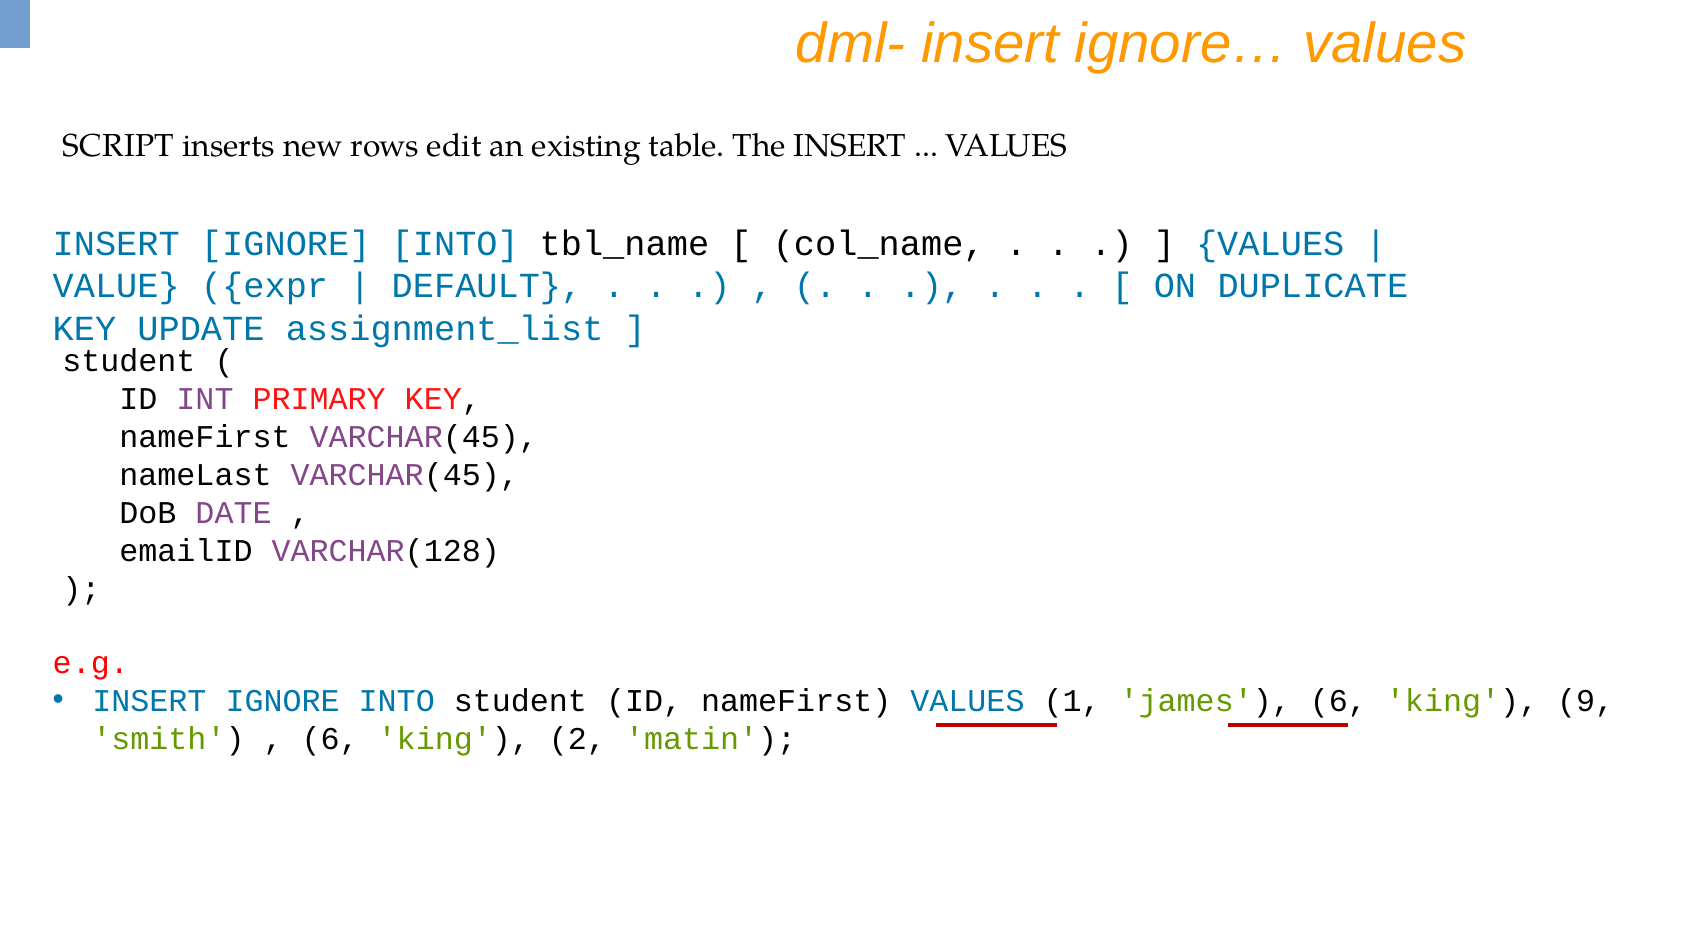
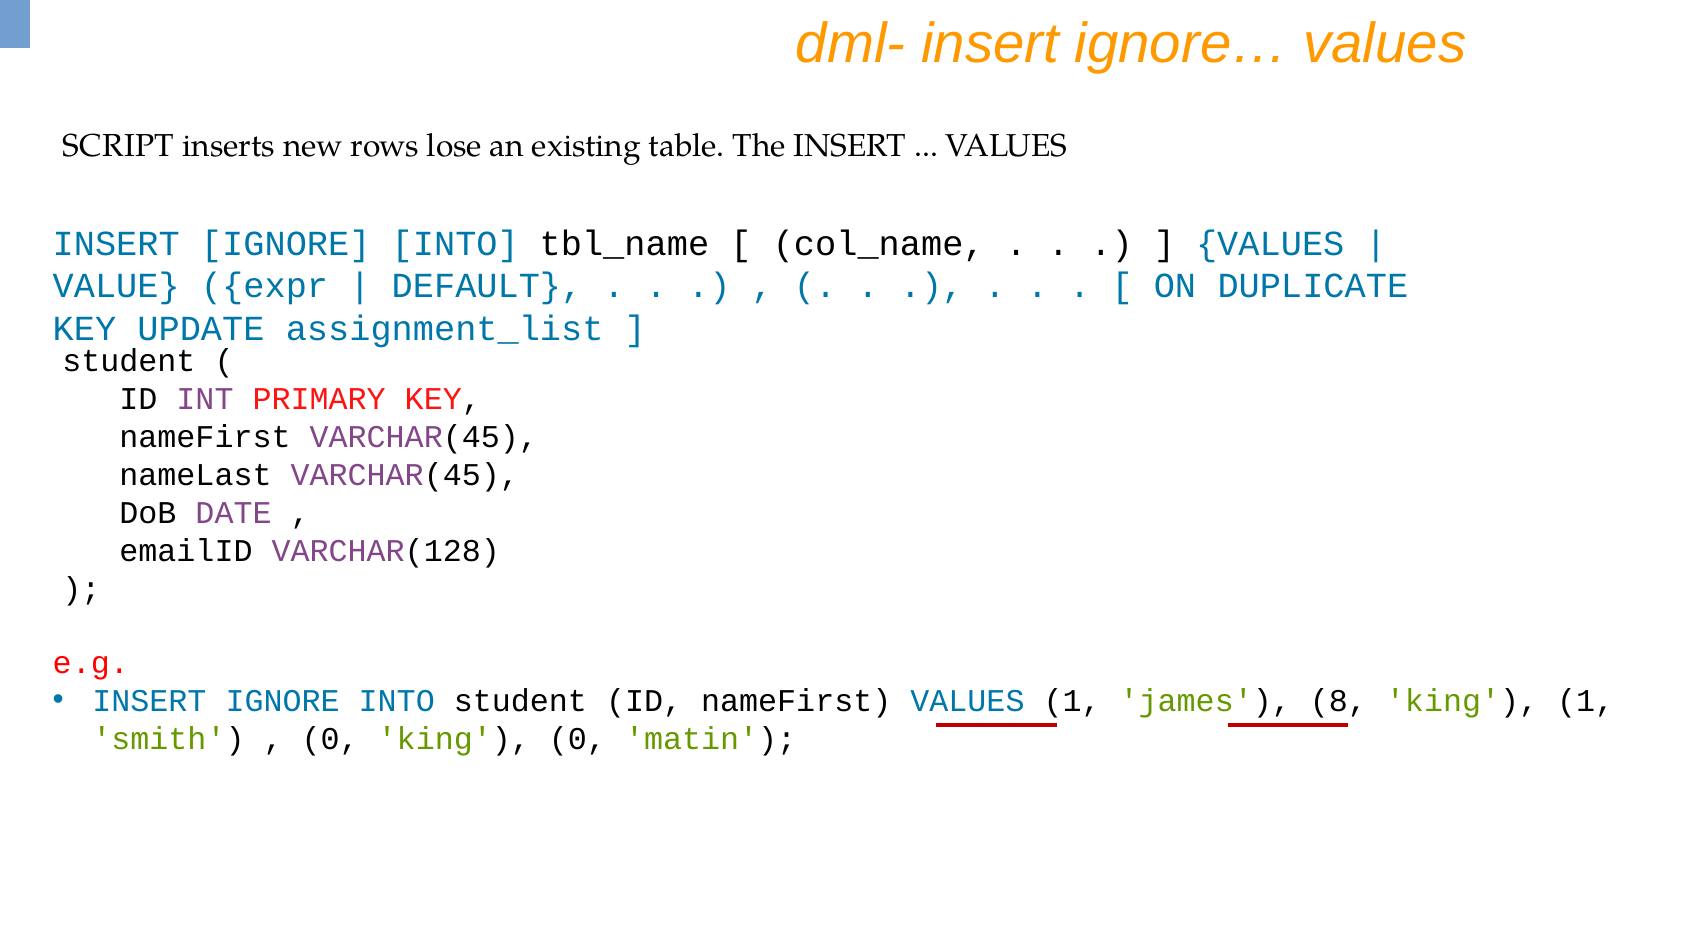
edit: edit -> lose
james 6: 6 -> 8
king 9: 9 -> 1
6 at (330, 739): 6 -> 0
king 2: 2 -> 0
